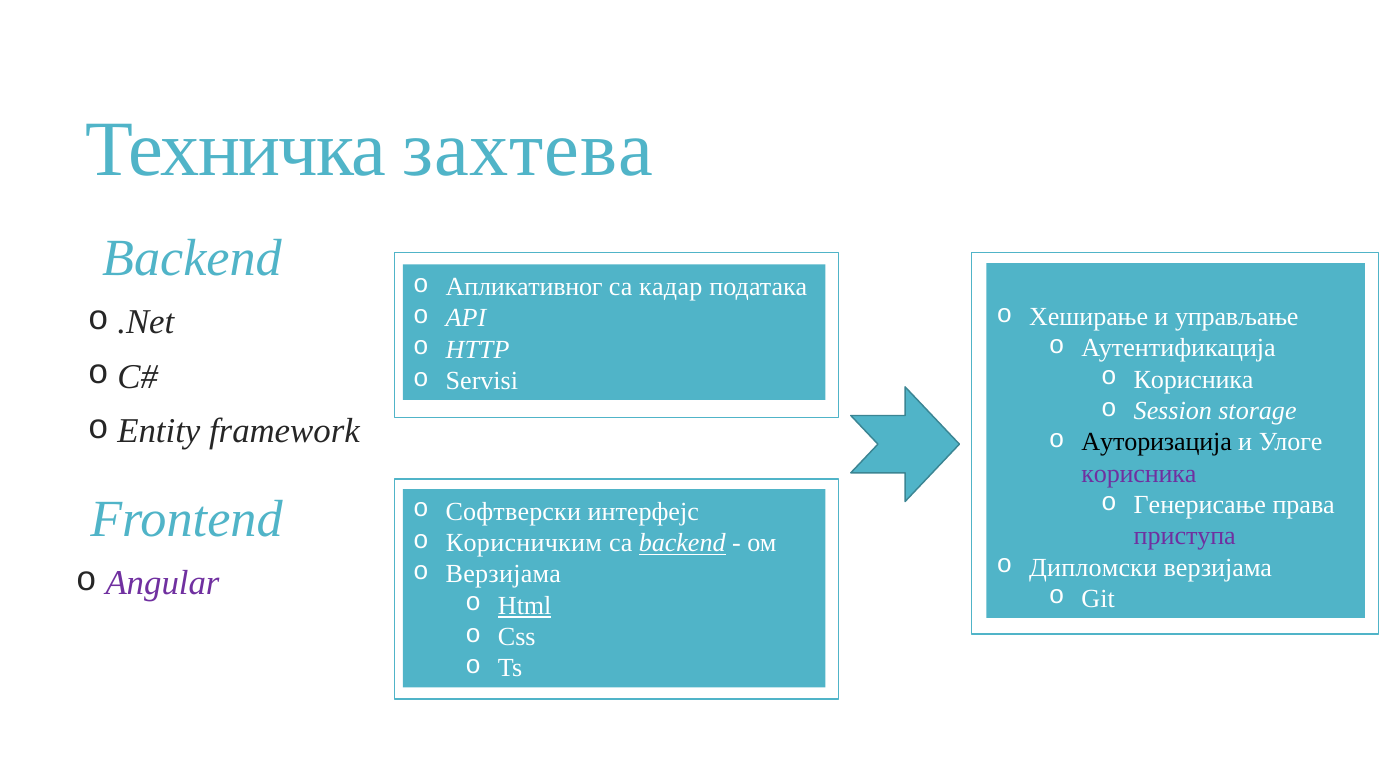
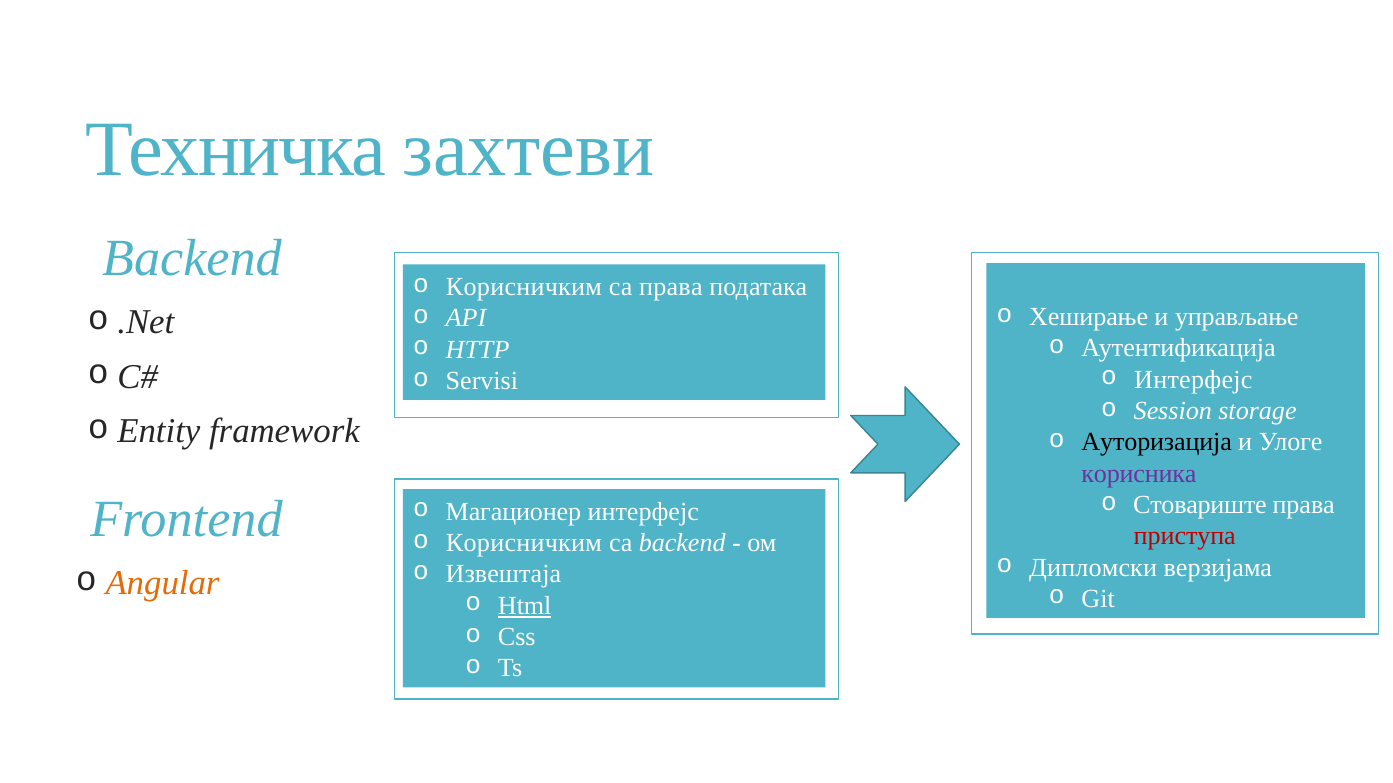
захтева: захтева -> захтеви
Апликативног at (524, 287): Апликативног -> Корисничким
са кадар: кадар -> права
Корисника at (1194, 380): Корисника -> Интерфејс
Генерисање: Генерисање -> Стовариште
Софтверски: Софтверски -> Магационер
приступа colour: purple -> red
backend at (682, 543) underline: present -> none
Верзијама at (503, 575): Верзијама -> Извештаја
Angular colour: purple -> orange
